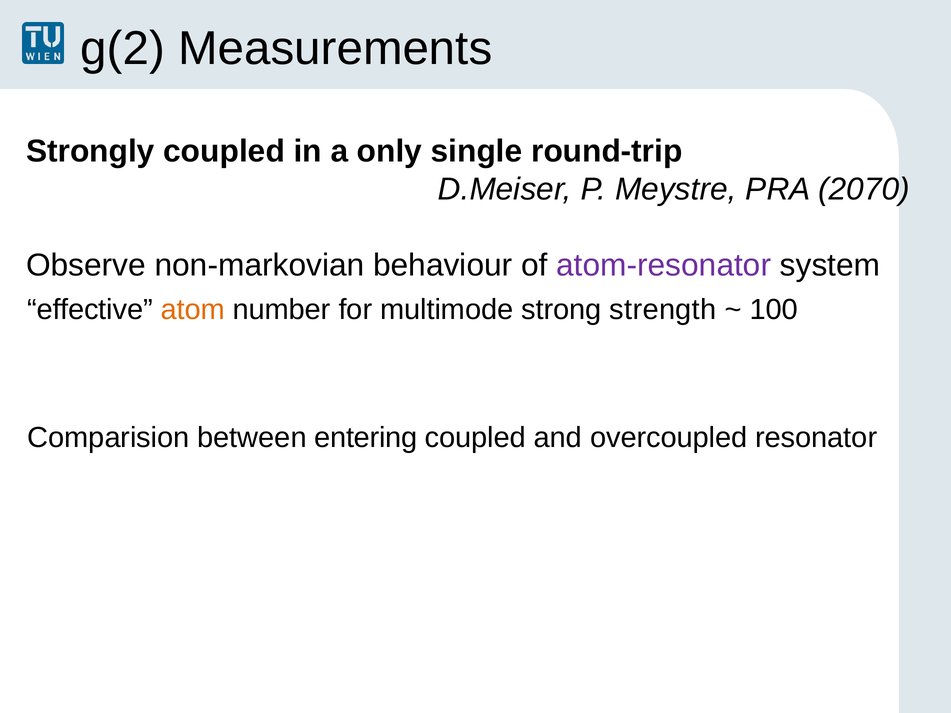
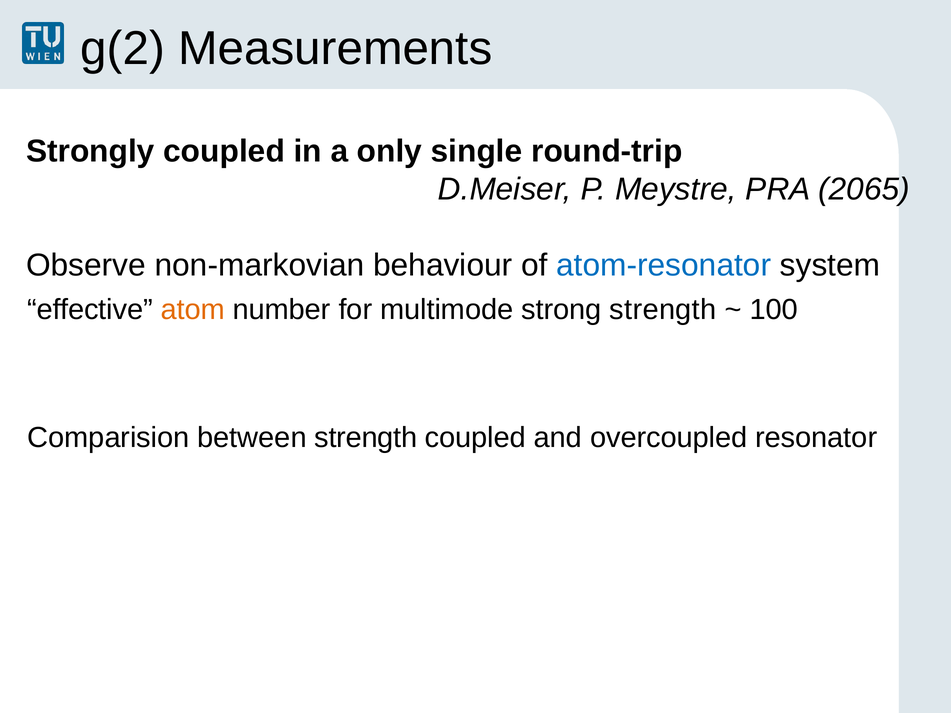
2070: 2070 -> 2065
atom-resonator colour: purple -> blue
between entering: entering -> strength
